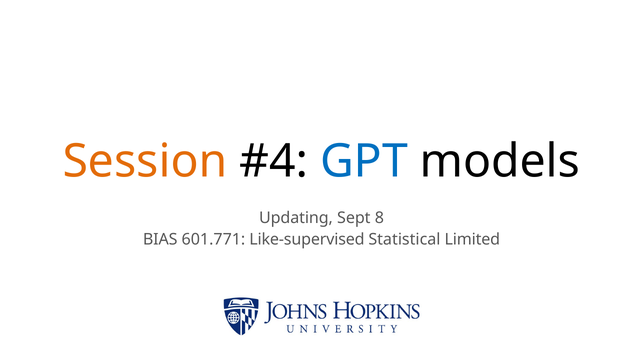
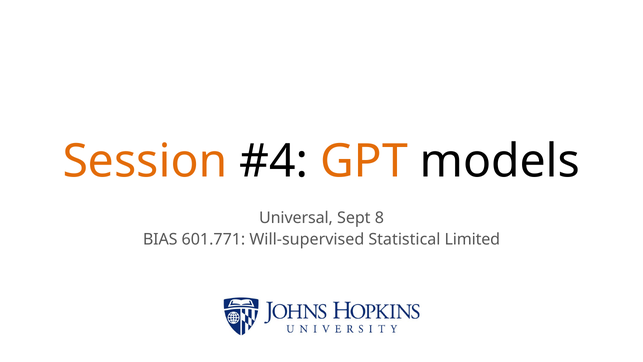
GPT colour: blue -> orange
Updating: Updating -> Universal
Like-supervised: Like-supervised -> Will-supervised
